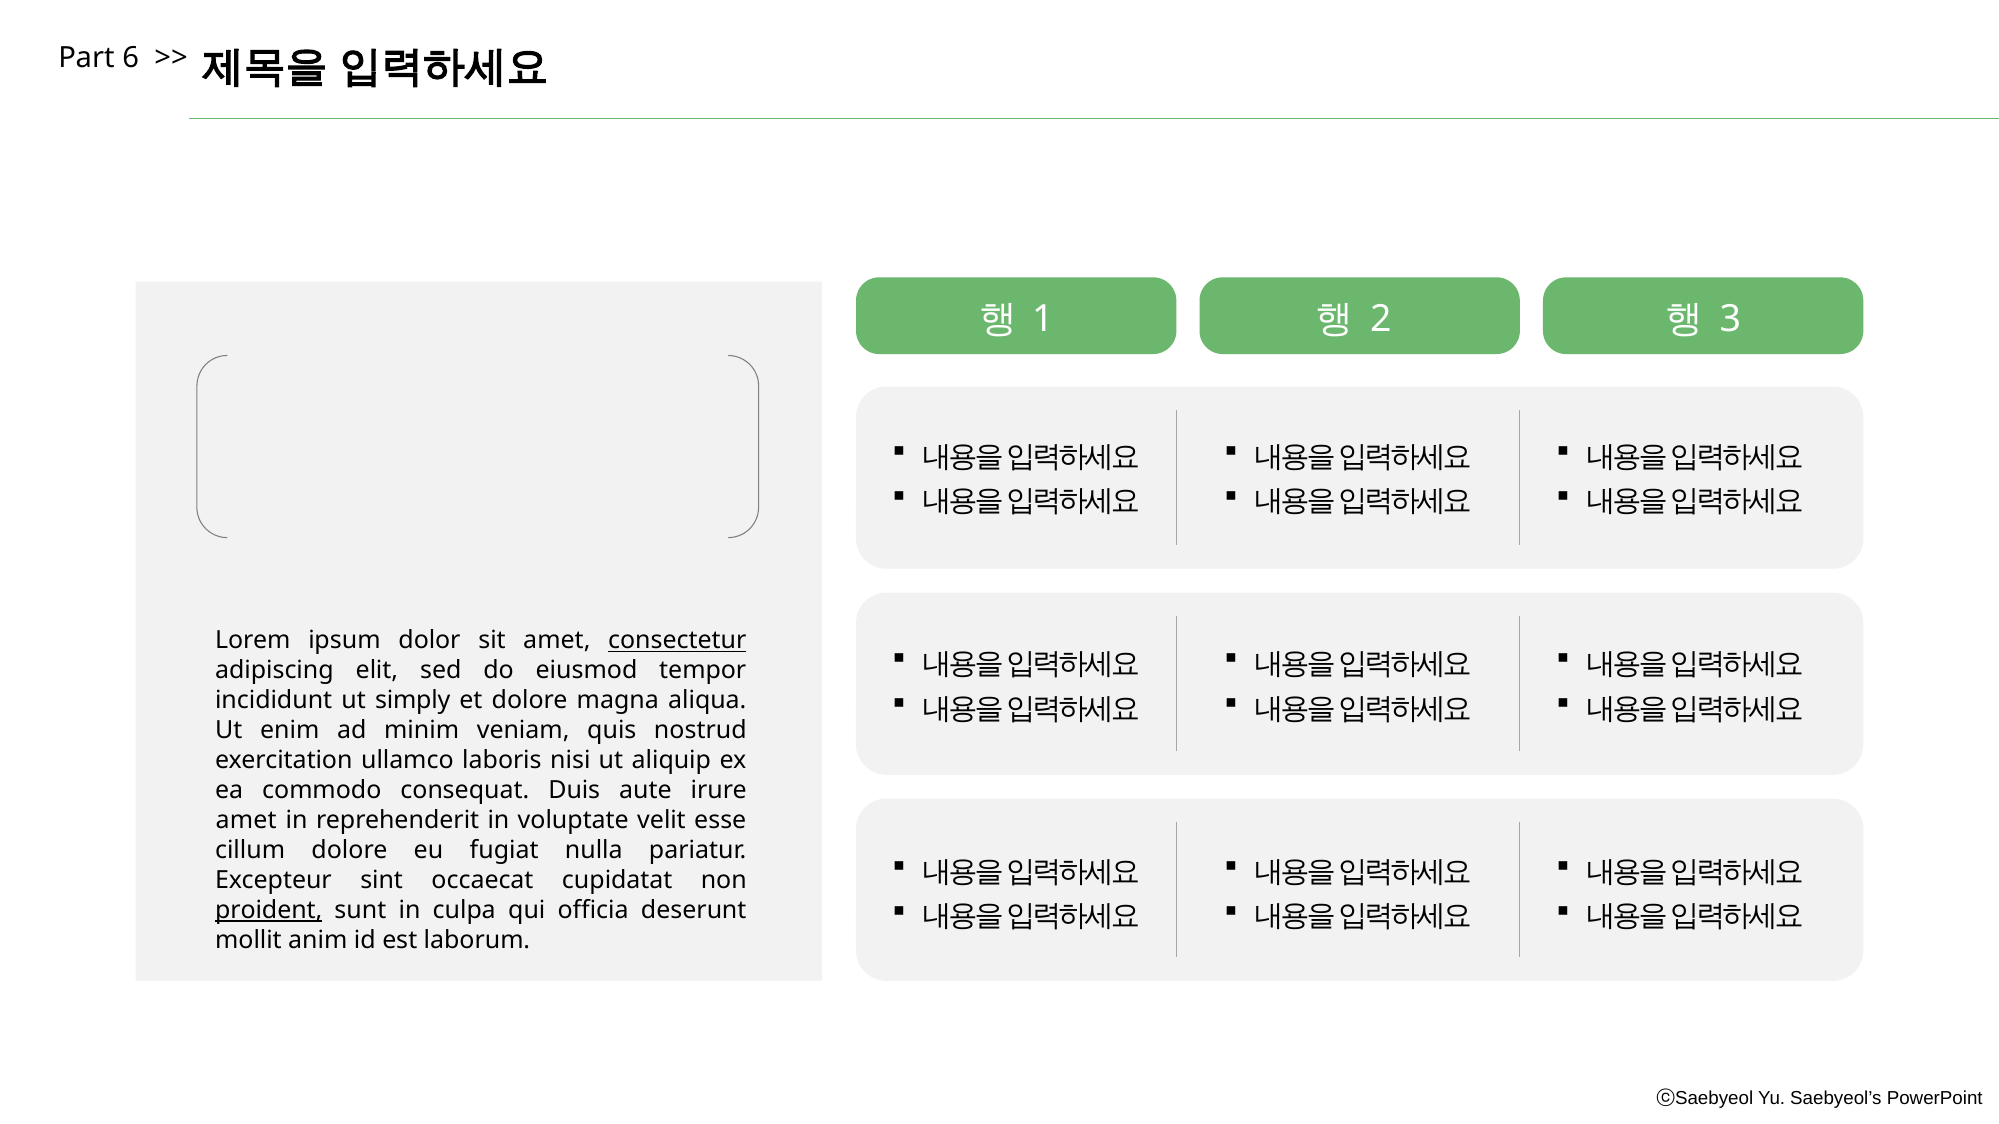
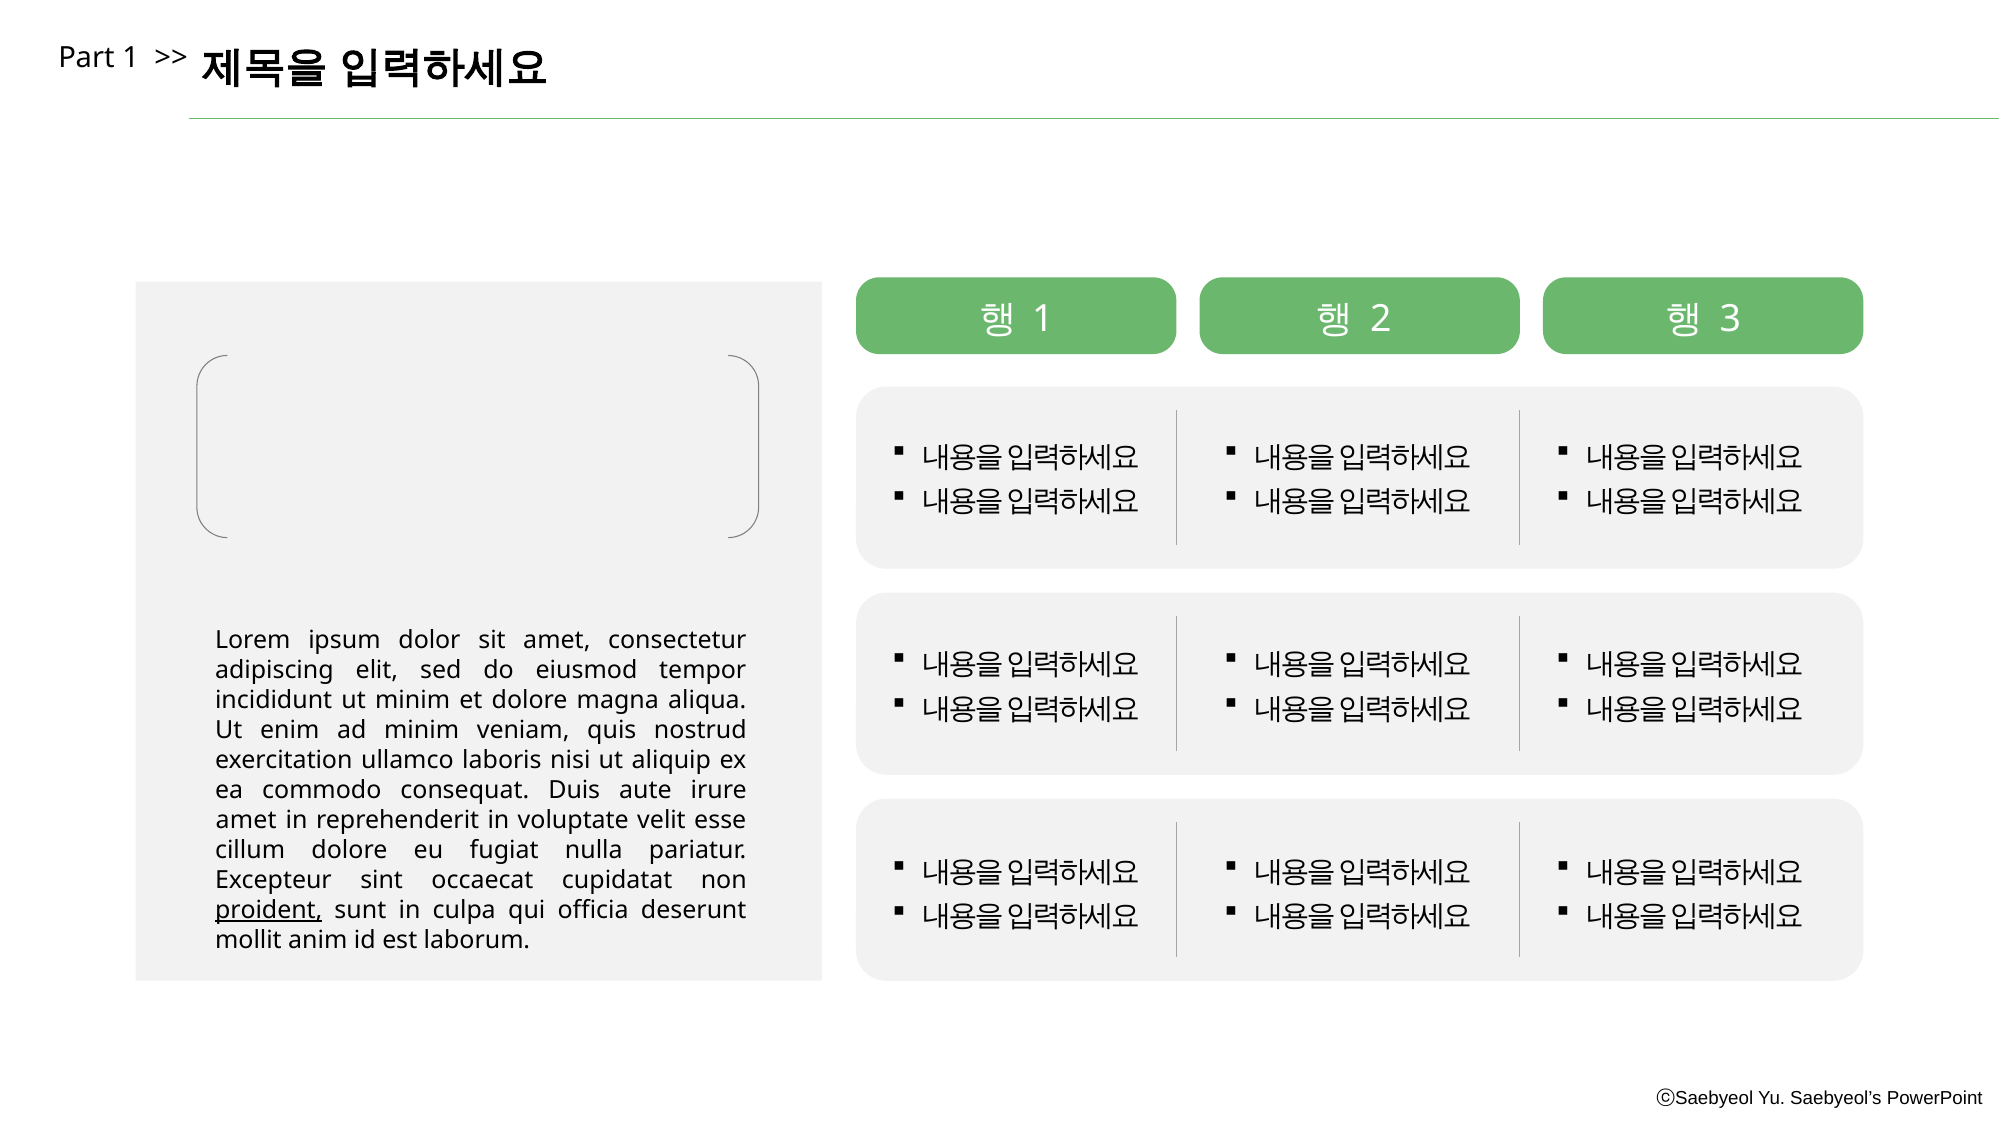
Part 6: 6 -> 1
consectetur underline: present -> none
ut simply: simply -> minim
